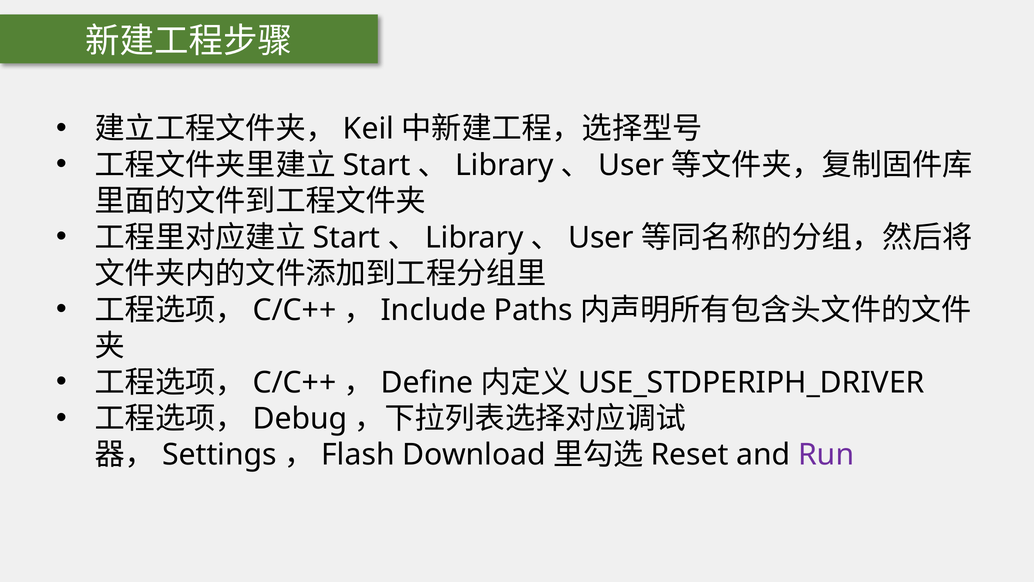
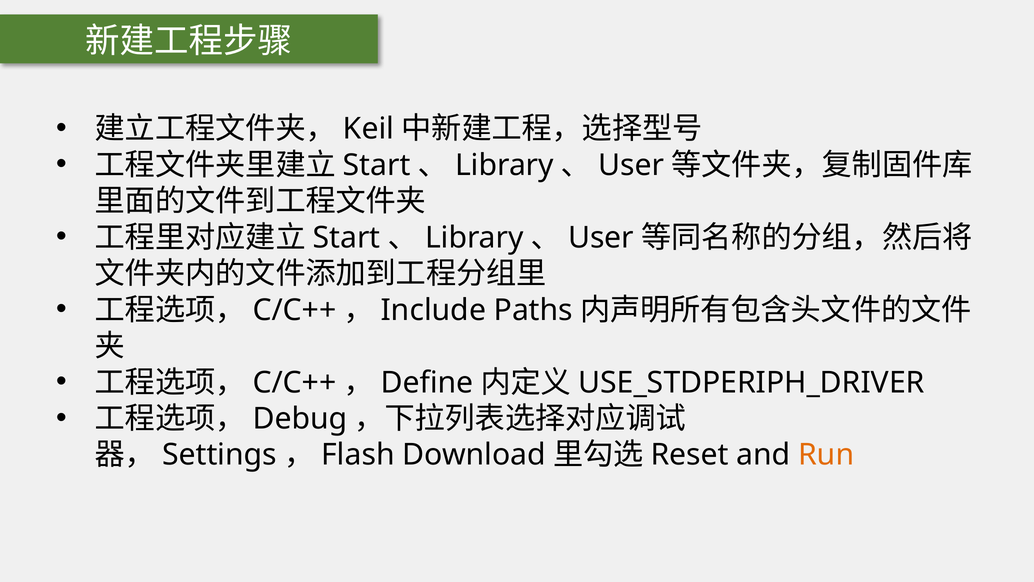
Run colour: purple -> orange
